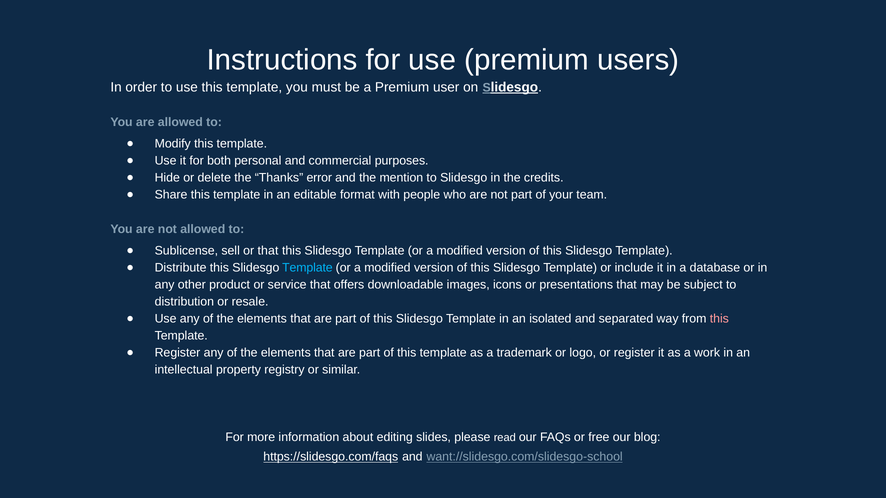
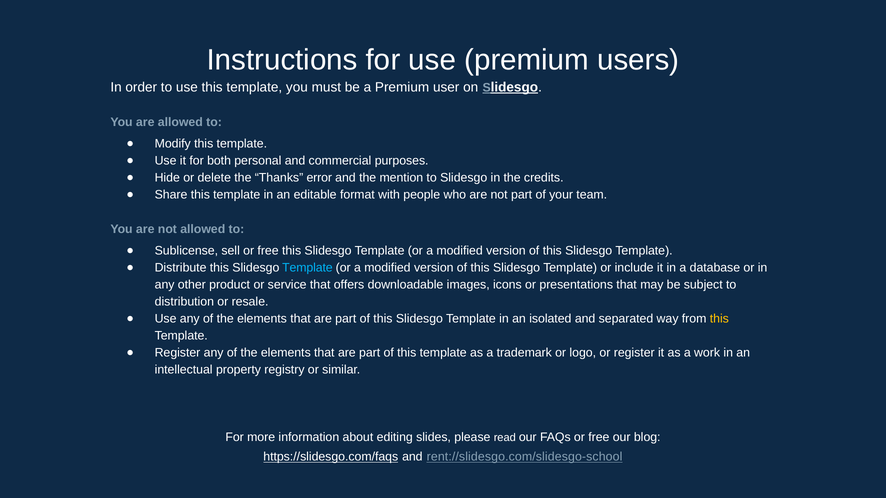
sell or that: that -> free
this at (719, 319) colour: pink -> yellow
want://slidesgo.com/slidesgo-school: want://slidesgo.com/slidesgo-school -> rent://slidesgo.com/slidesgo-school
